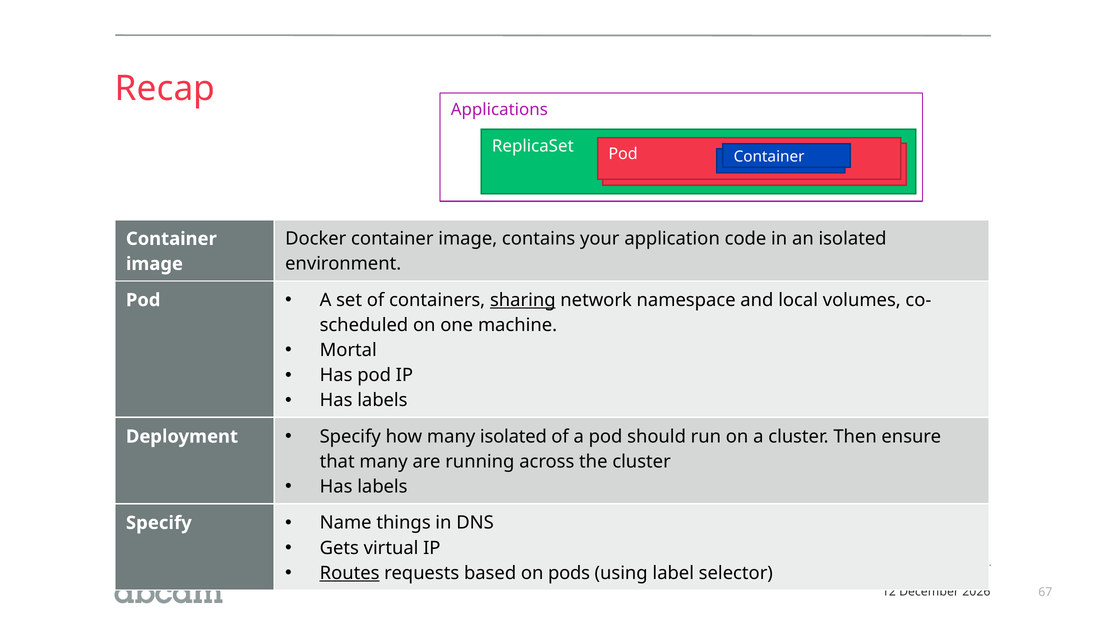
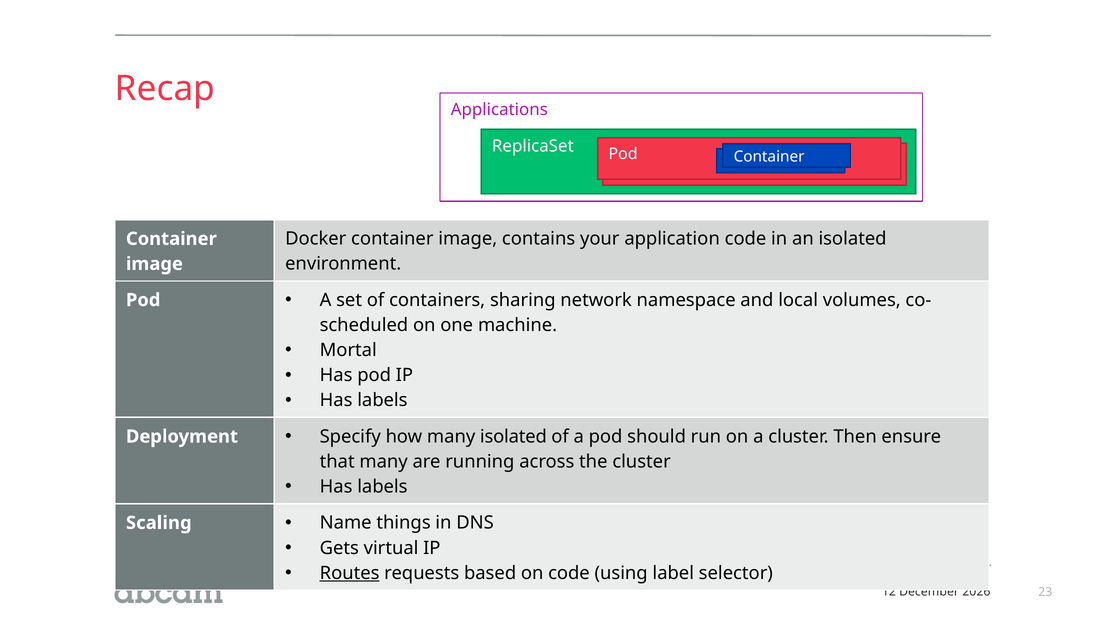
sharing underline: present -> none
Specify at (159, 523): Specify -> Scaling
on pods: pods -> code
67: 67 -> 23
